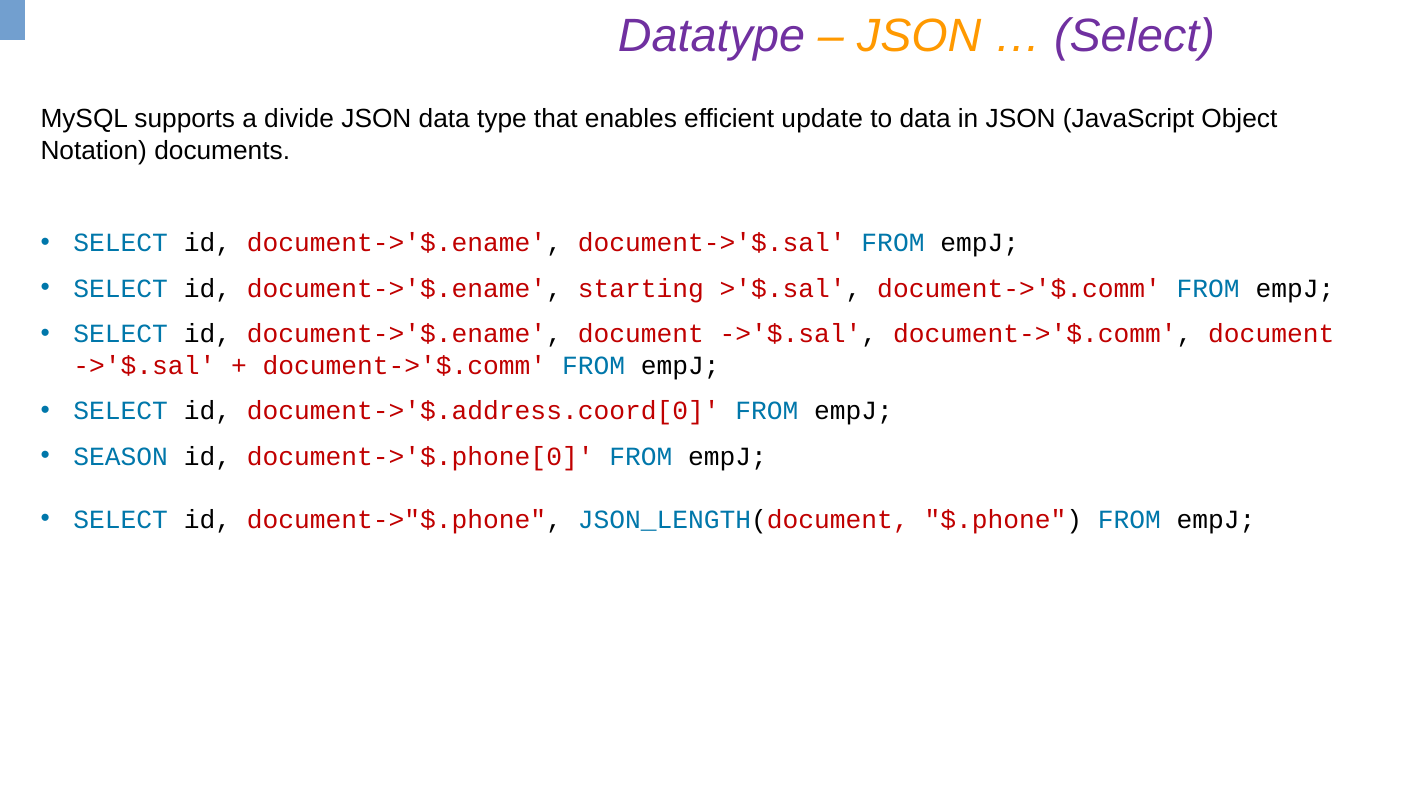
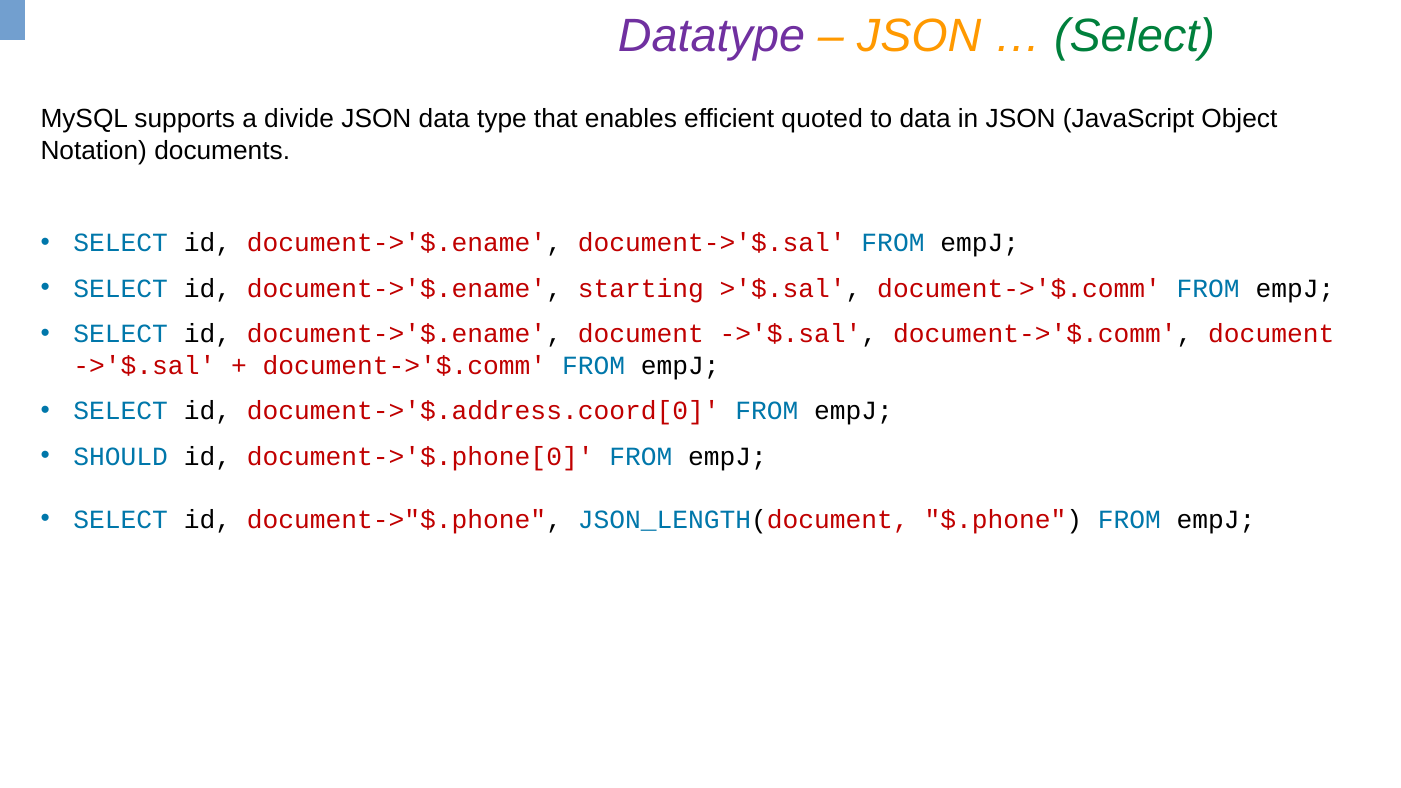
Select at (1134, 36) colour: purple -> green
update: update -> quoted
SEASON: SEASON -> SHOULD
